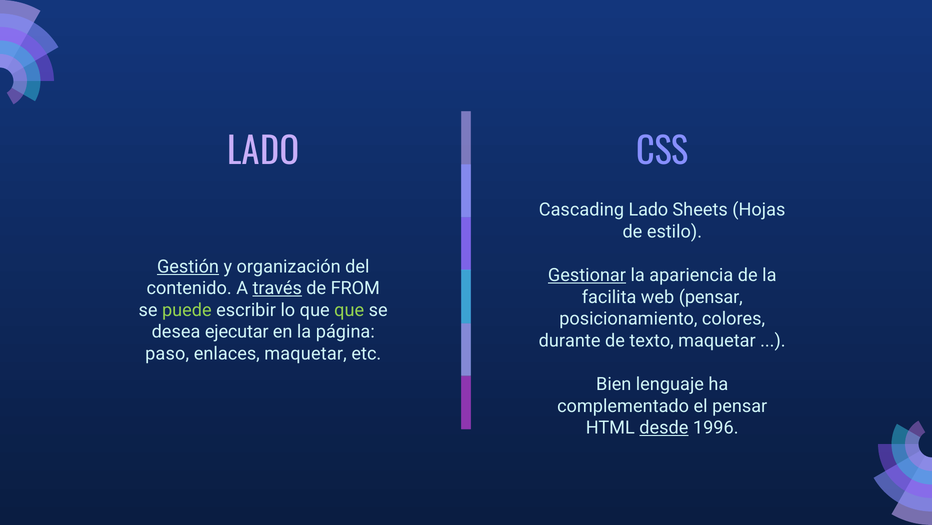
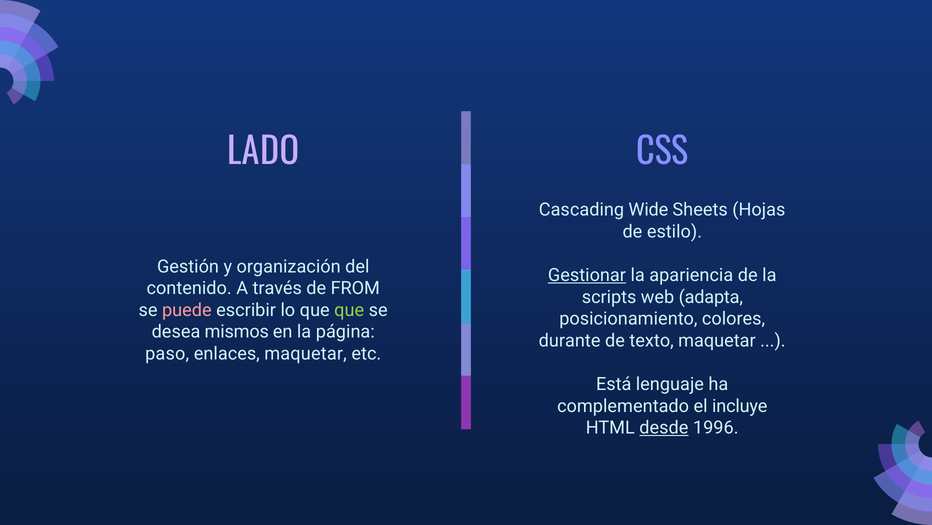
Cascading Lado: Lado -> Wide
Gestión underline: present -> none
través underline: present -> none
facilita: facilita -> scripts
web pensar: pensar -> adapta
puede colour: light green -> pink
ejecutar: ejecutar -> mismos
Bien: Bien -> Está
el pensar: pensar -> incluye
